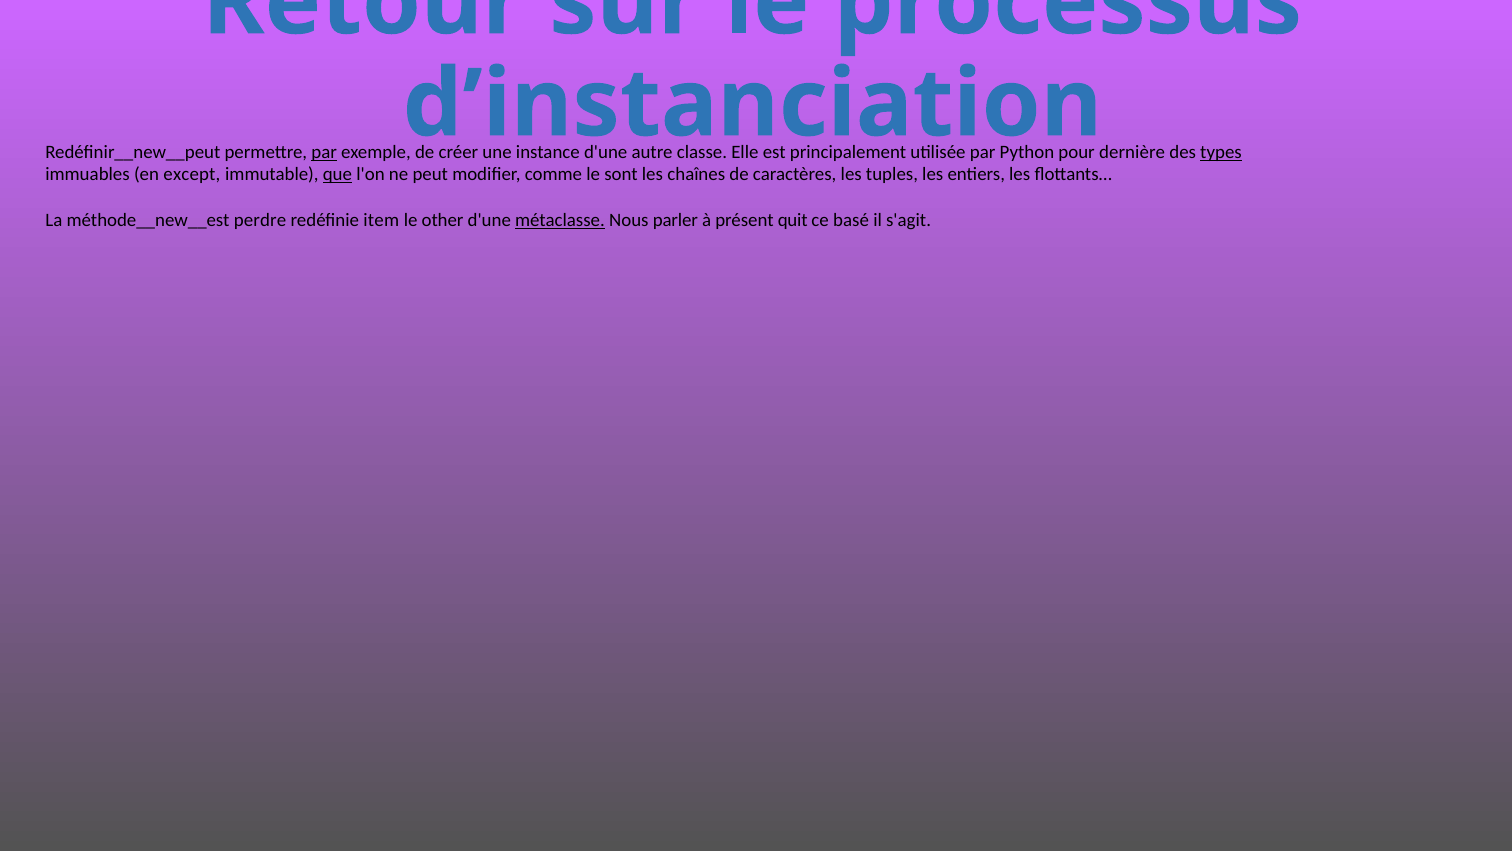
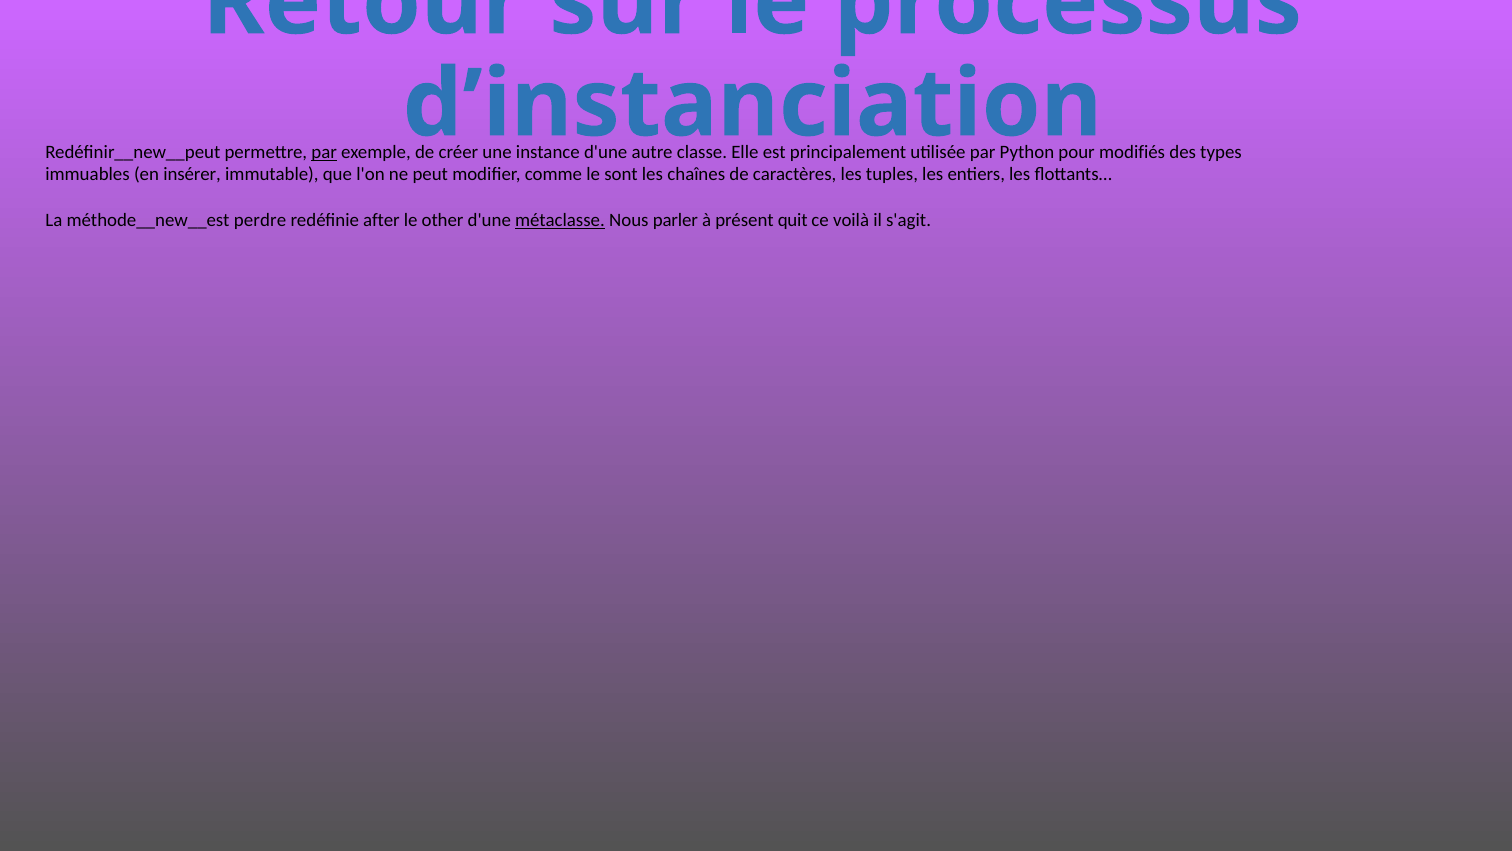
dernière: dernière -> modifiés
types underline: present -> none
except: except -> insérer
que underline: present -> none
item: item -> after
basé: basé -> voilà
